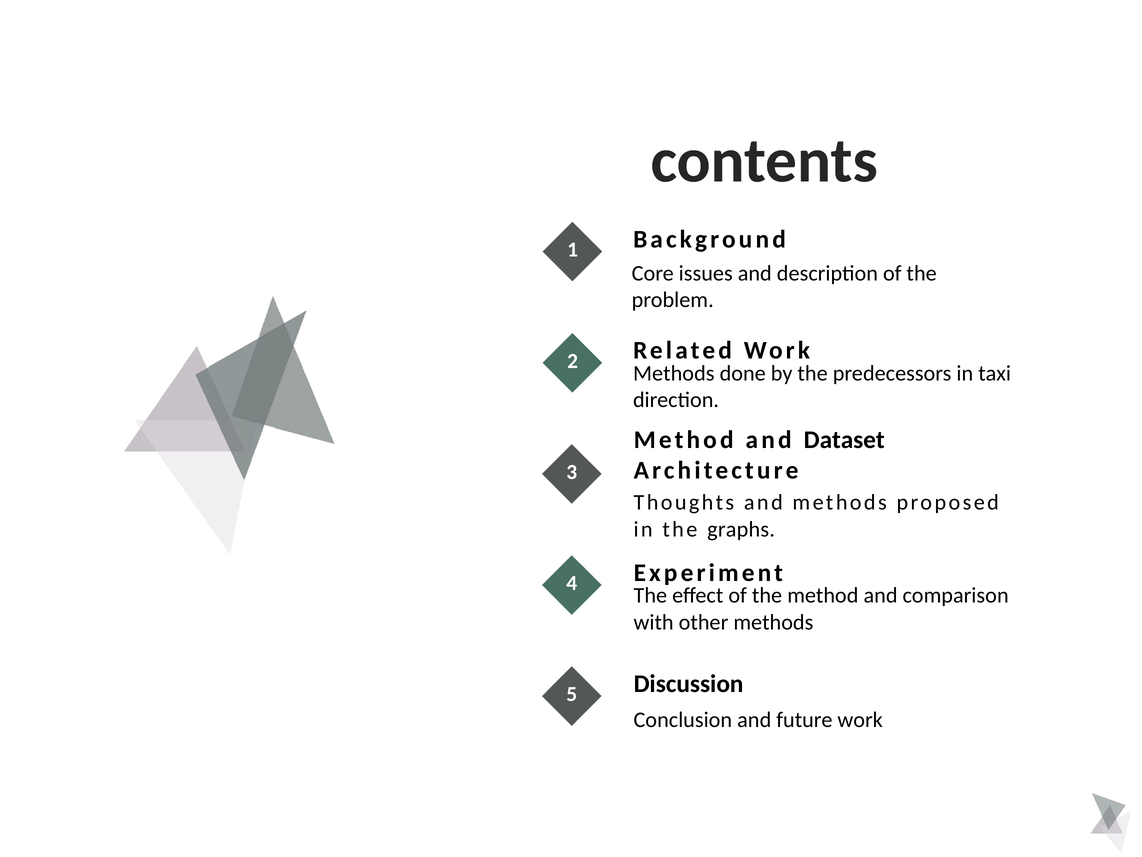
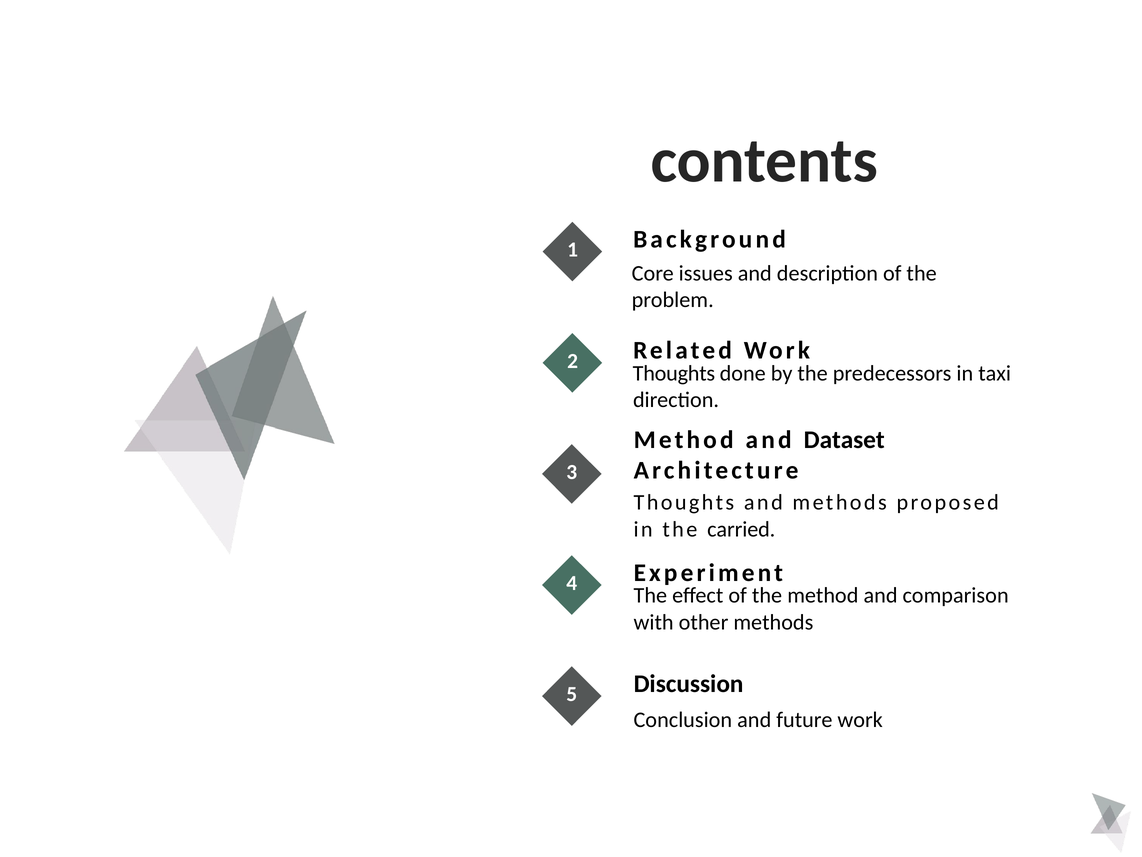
Methods at (674, 373): Methods -> Thoughts
graphs: graphs -> carried
